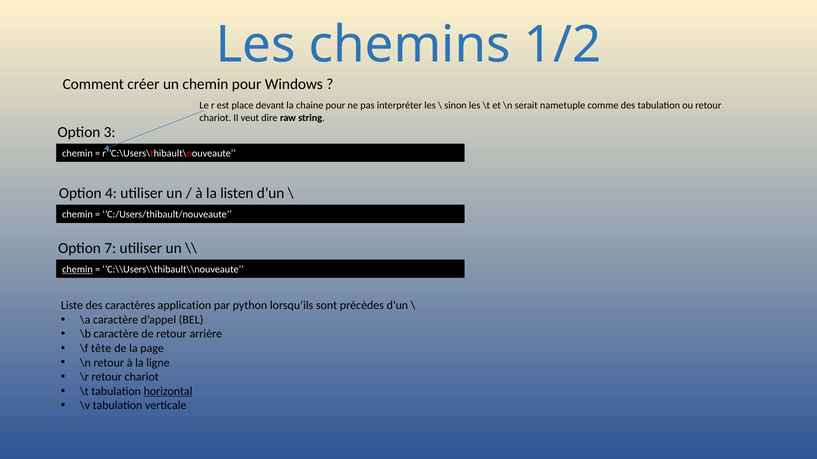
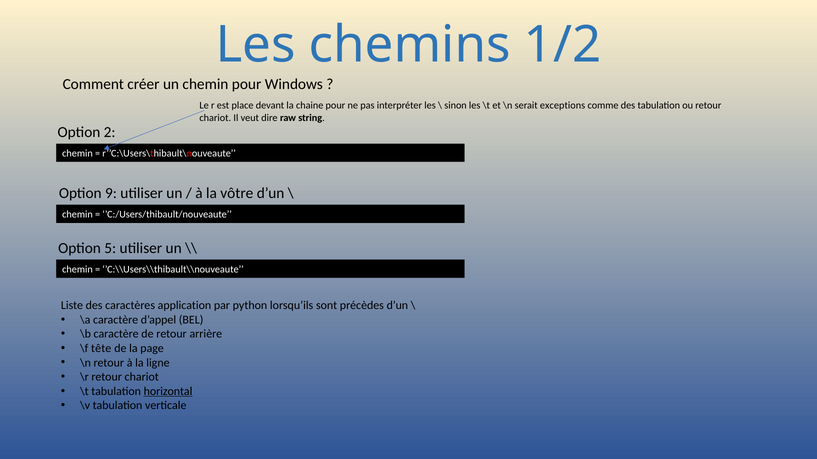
nametuple: nametuple -> exceptions
3: 3 -> 2
4: 4 -> 9
listen: listen -> vôtre
7: 7 -> 5
chemin at (77, 270) underline: present -> none
